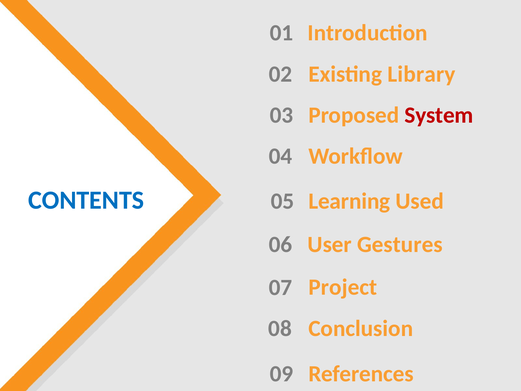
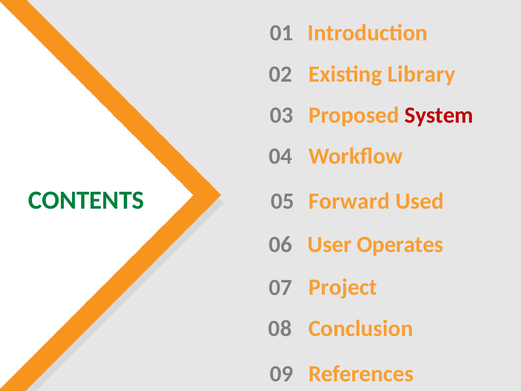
CONTENTS colour: blue -> green
Learning: Learning -> Forward
Gestures: Gestures -> Operates
